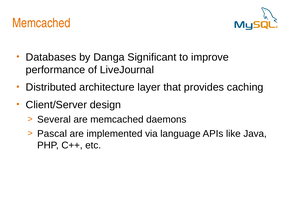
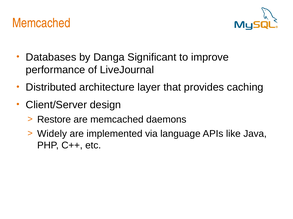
Several: Several -> Restore
Pascal: Pascal -> Widely
